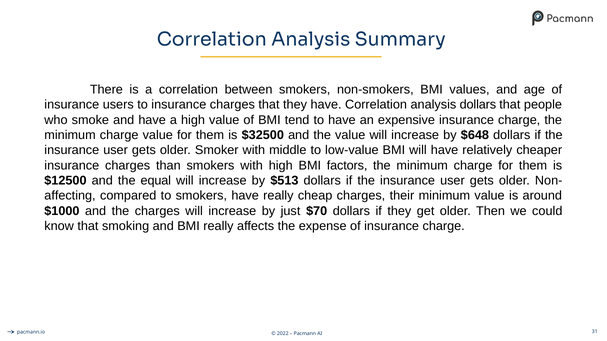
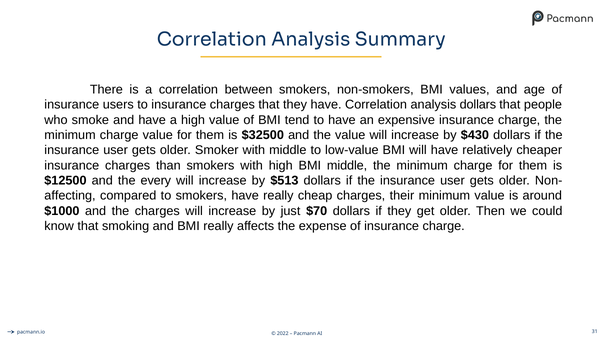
$648: $648 -> $430
BMI factors: factors -> middle
equal: equal -> every
